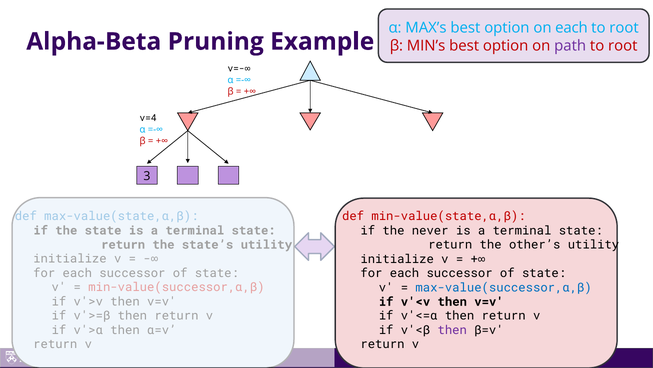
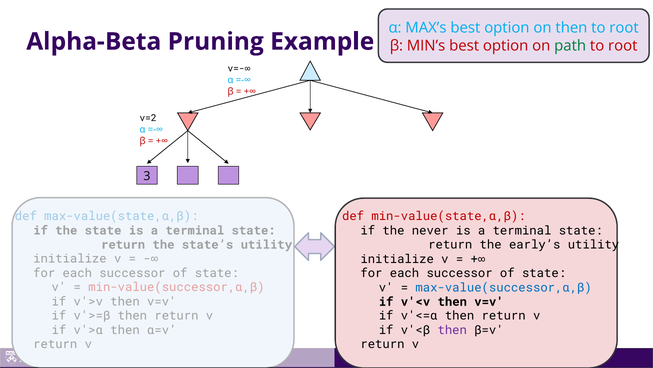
on each: each -> then
path colour: purple -> green
v=4: v=4 -> v=2
other’s: other’s -> early’s
